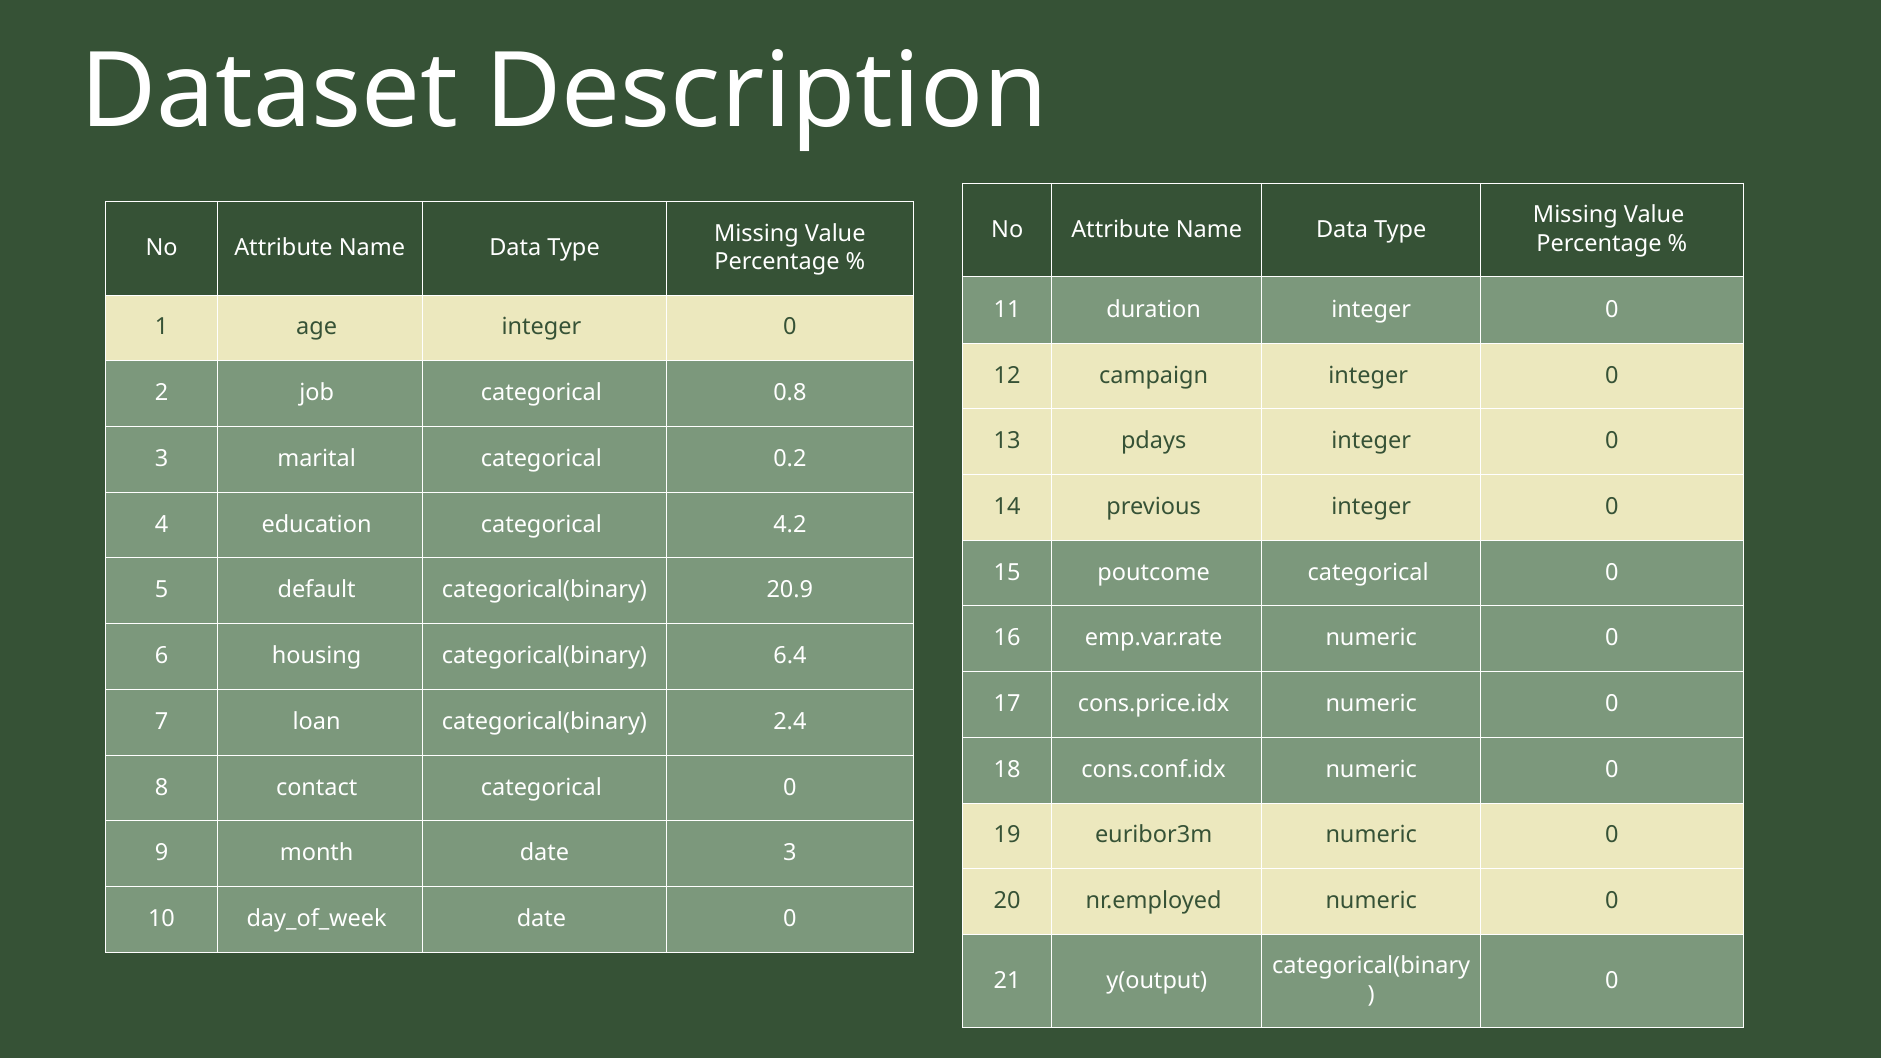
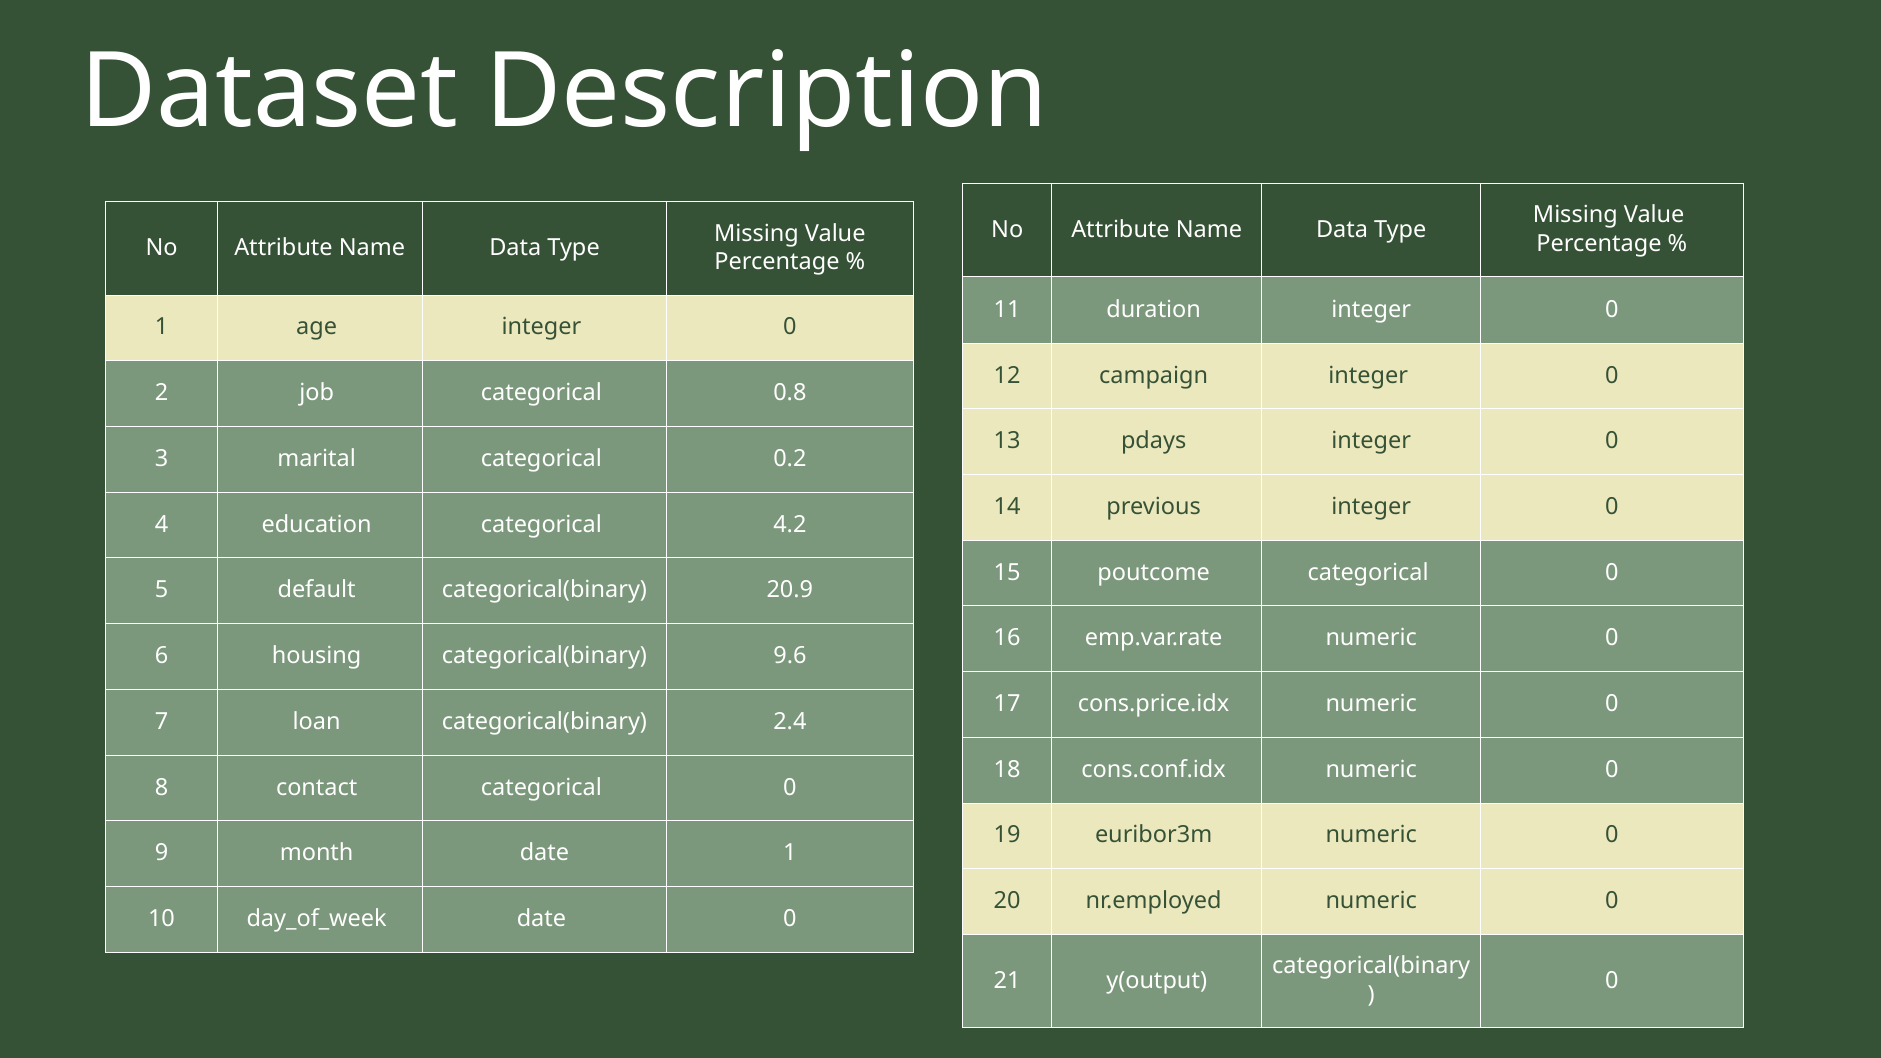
6.4: 6.4 -> 9.6
date 3: 3 -> 1
